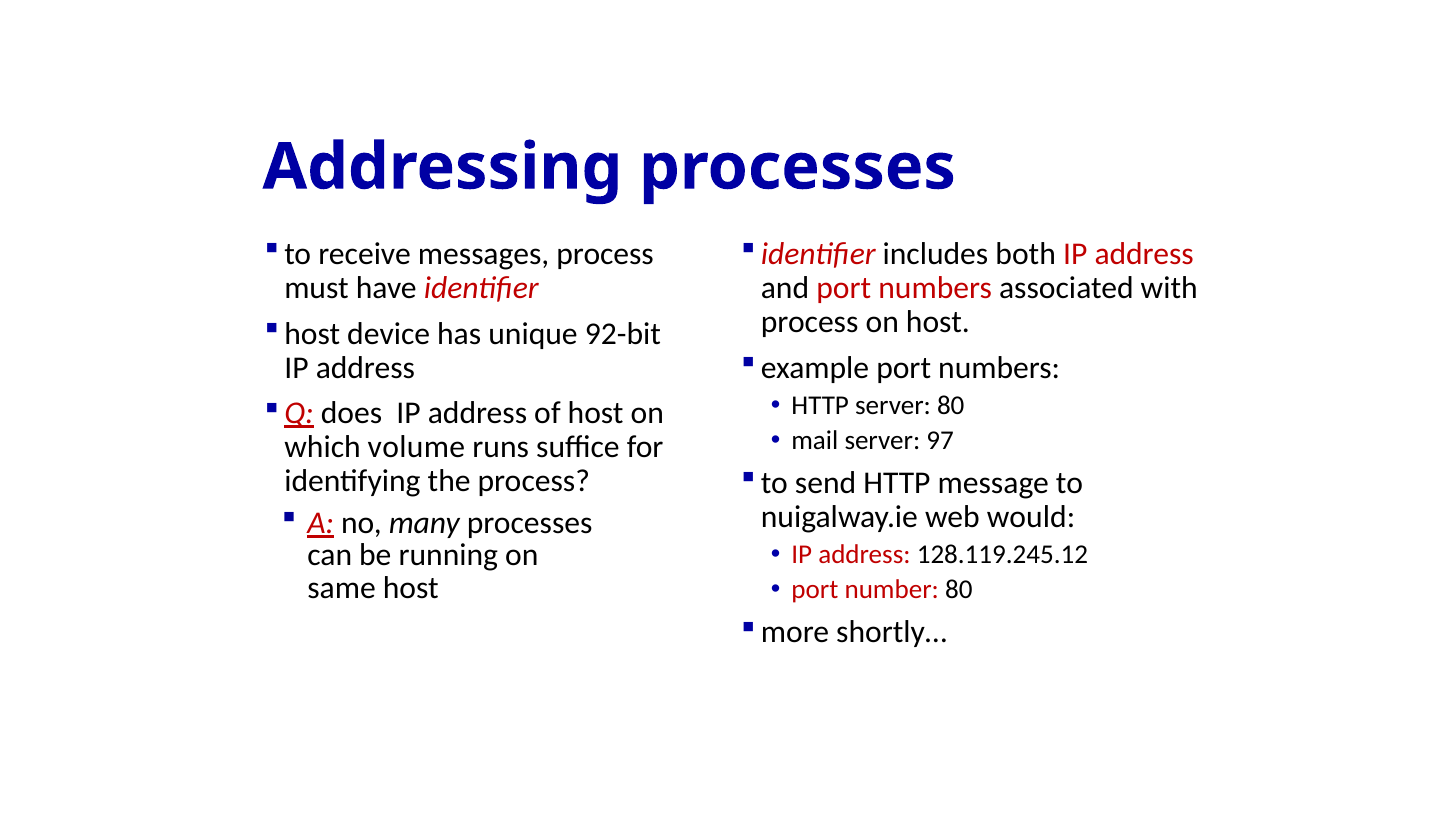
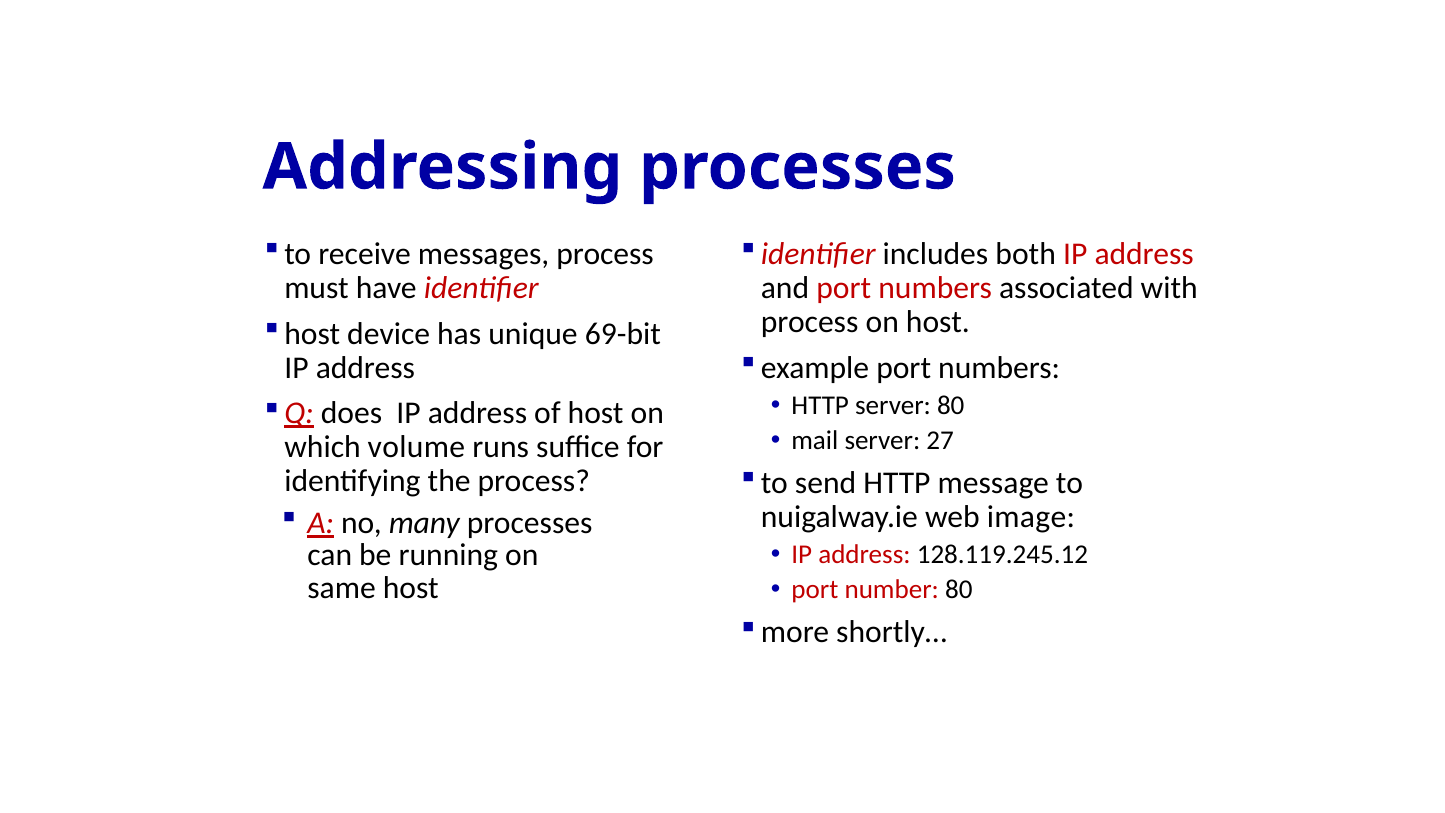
92-bit: 92-bit -> 69-bit
97: 97 -> 27
would: would -> image
